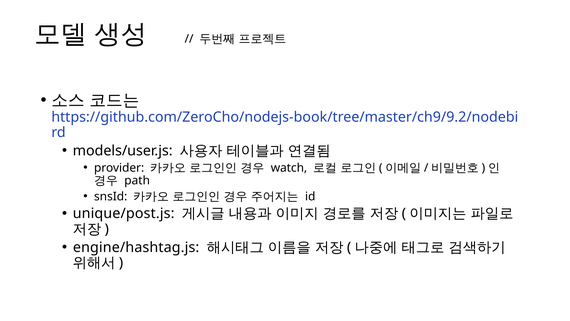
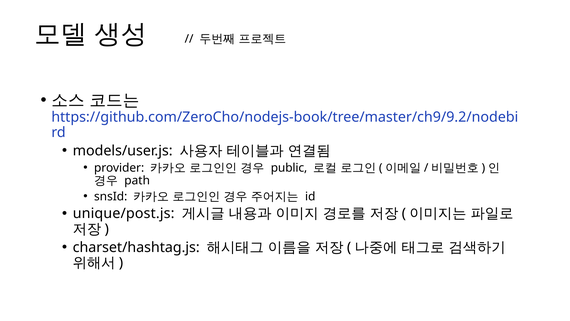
watch: watch -> public
engine/hashtag.js: engine/hashtag.js -> charset/hashtag.js
